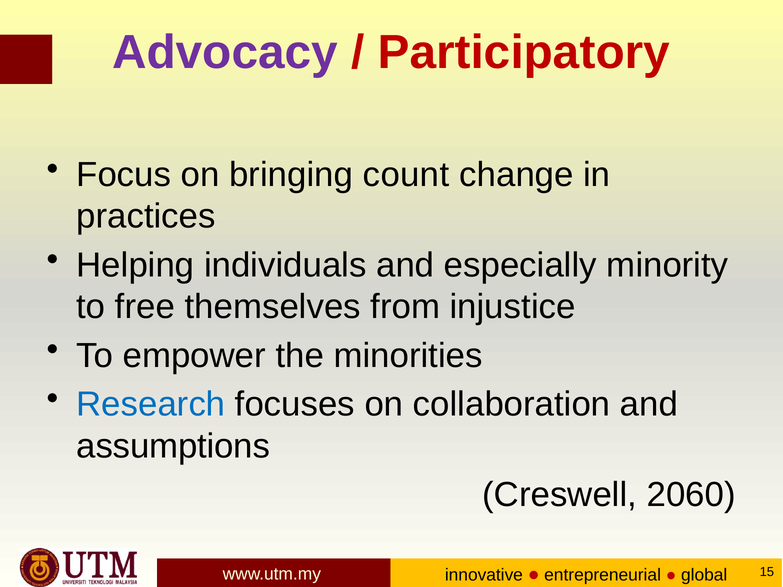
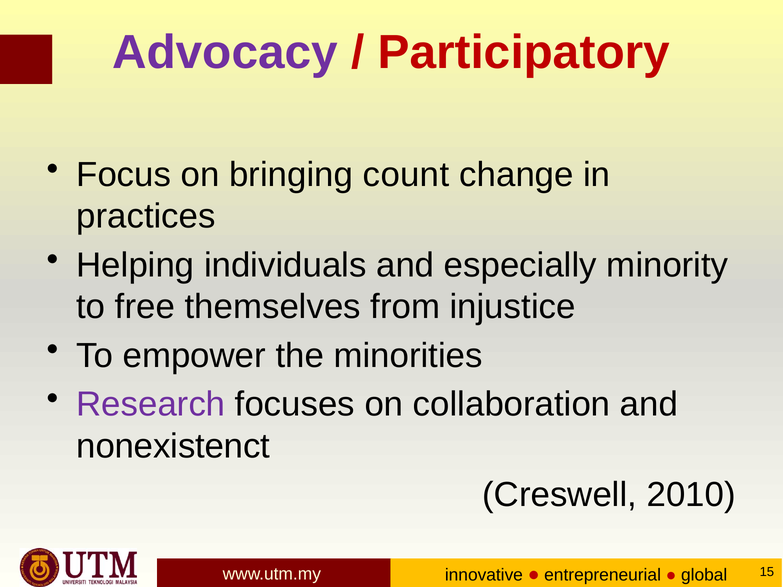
Research colour: blue -> purple
assumptions: assumptions -> nonexistenct
2060: 2060 -> 2010
